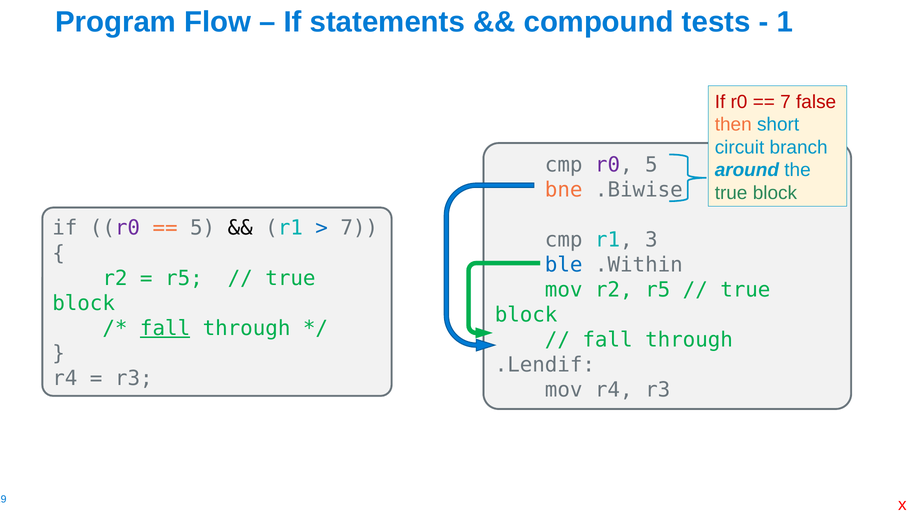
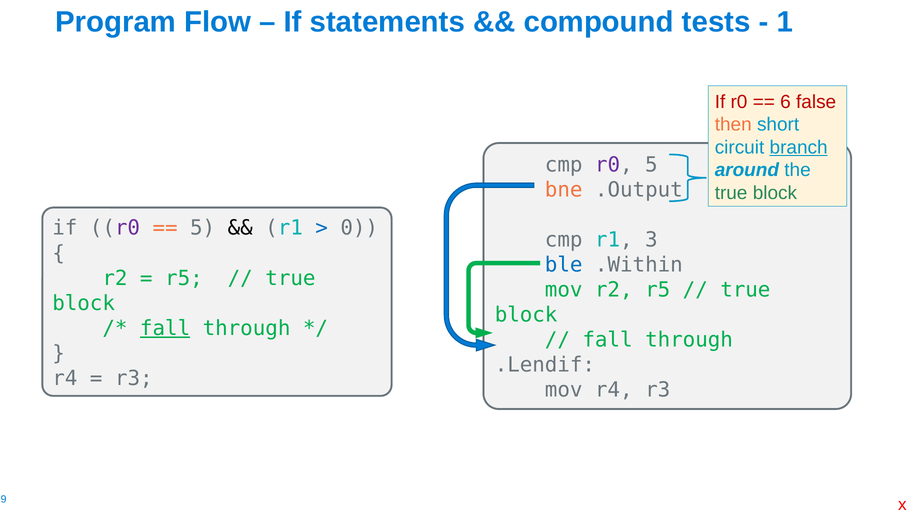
7 at (785, 102): 7 -> 6
branch underline: none -> present
.Biwise: .Biwise -> .Output
7 at (359, 228): 7 -> 0
